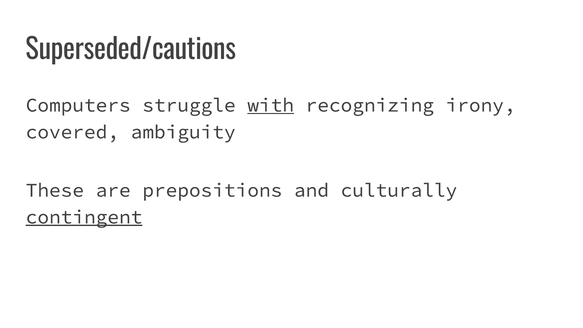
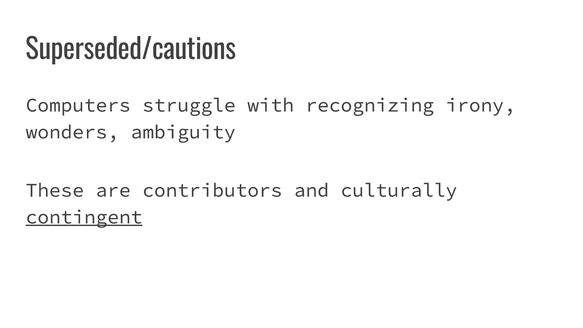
with underline: present -> none
covered: covered -> wonders
prepositions: prepositions -> contributors
